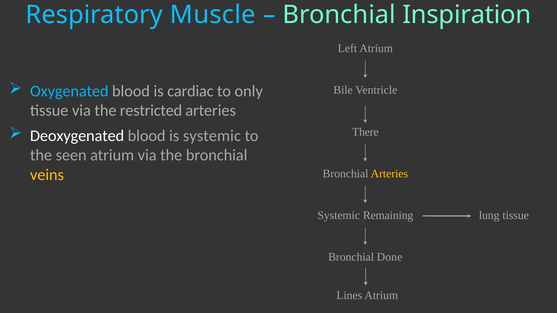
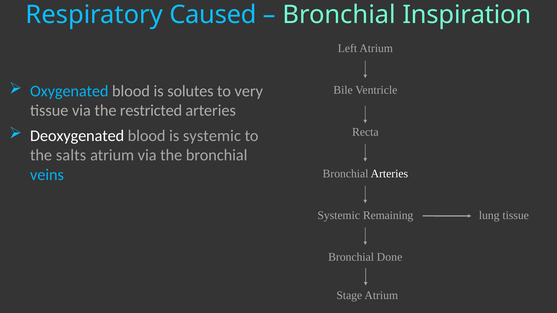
Muscle: Muscle -> Caused
cardiac: cardiac -> solutes
only: only -> very
There: There -> Recta
seen: seen -> salts
veins colour: yellow -> light blue
Arteries at (389, 174) colour: yellow -> white
Lines: Lines -> Stage
